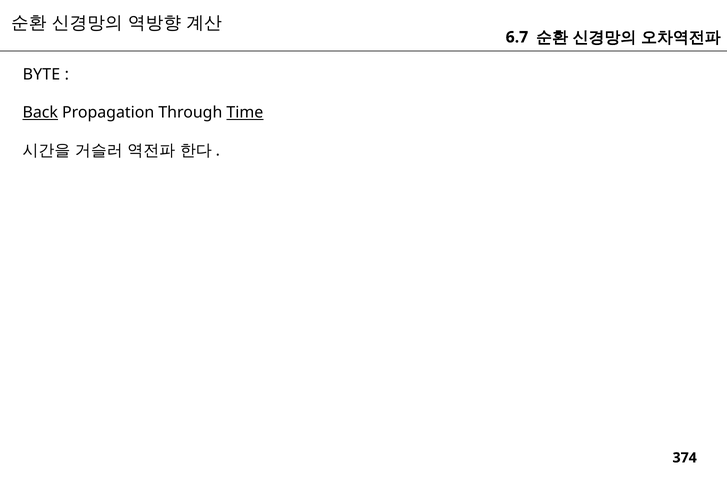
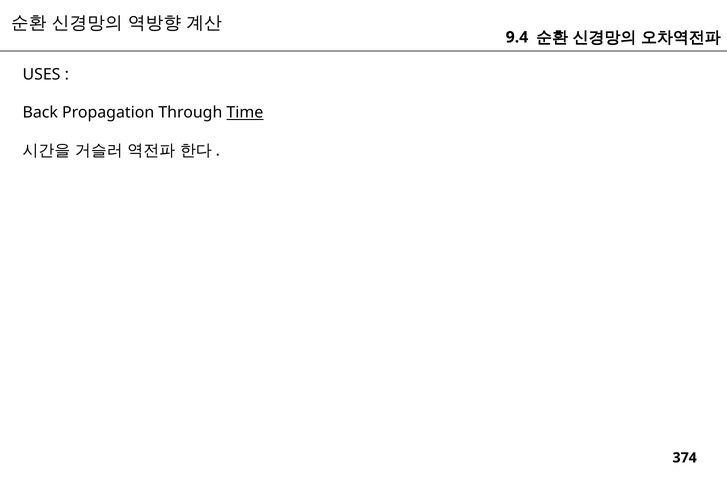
6.7: 6.7 -> 9.4
BYTE: BYTE -> USES
Back underline: present -> none
